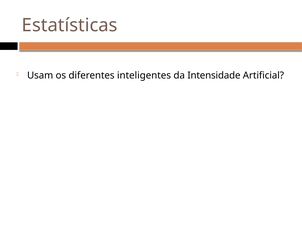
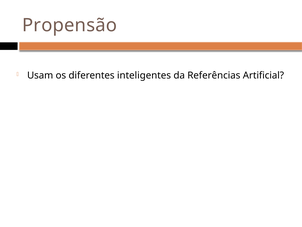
Estatísticas: Estatísticas -> Propensão
Intensidade: Intensidade -> Referências
